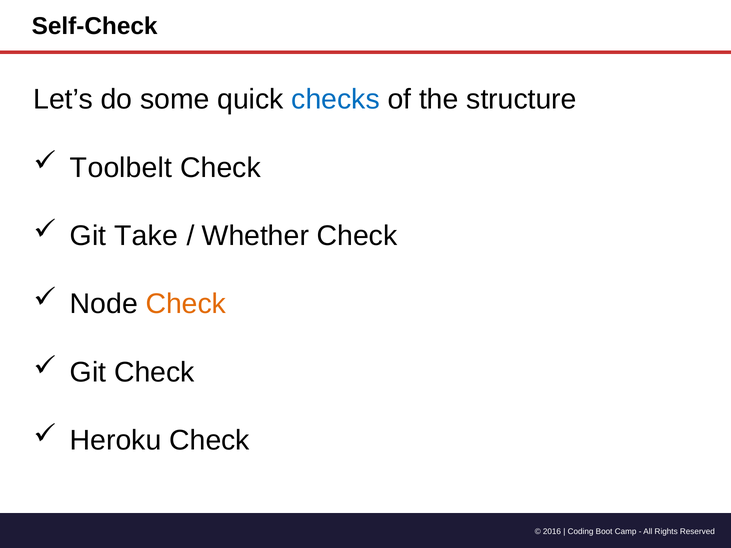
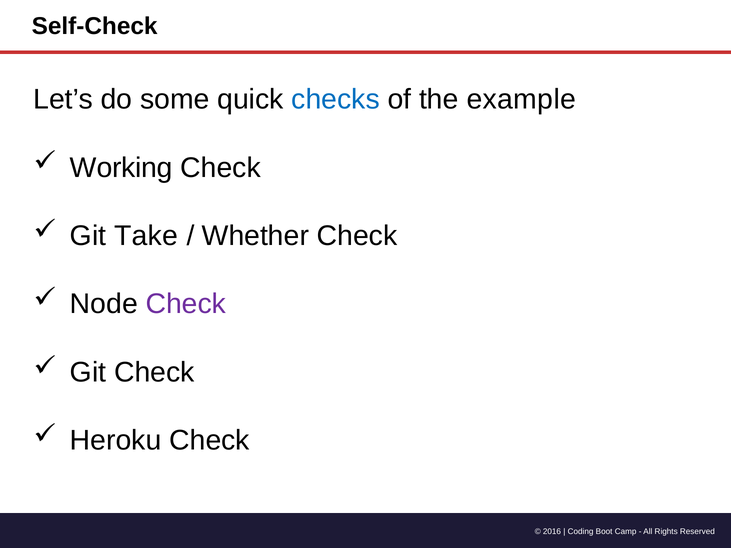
structure: structure -> example
Toolbelt: Toolbelt -> Working
Check at (186, 304) colour: orange -> purple
